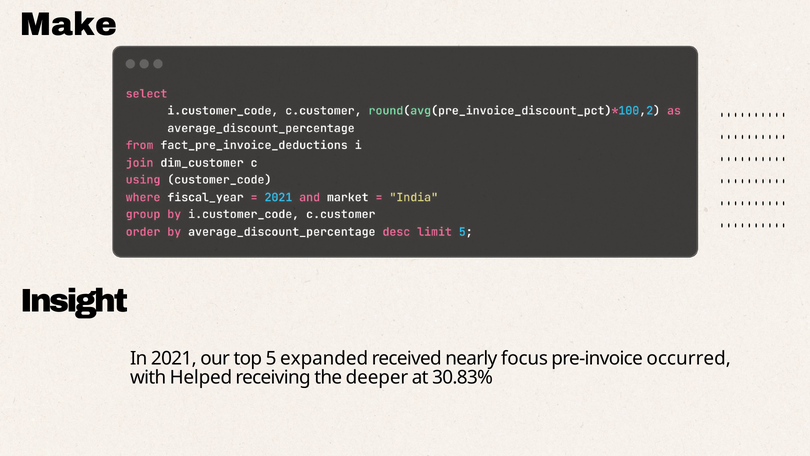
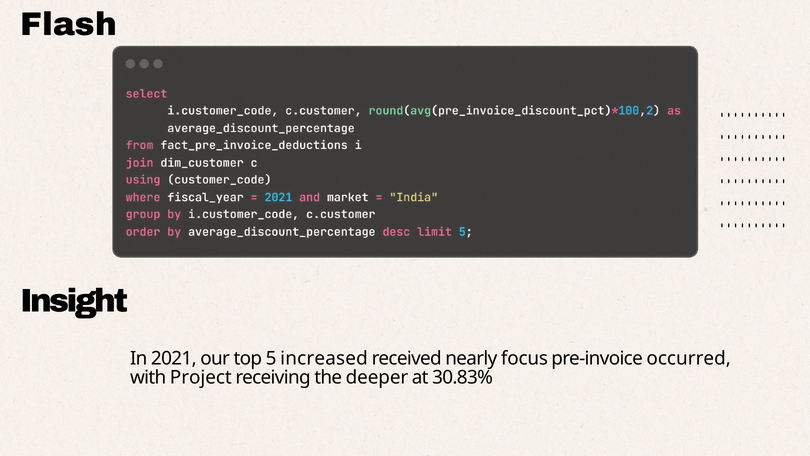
Make: Make -> Flash
expanded: expanded -> increased
Helped: Helped -> Project
